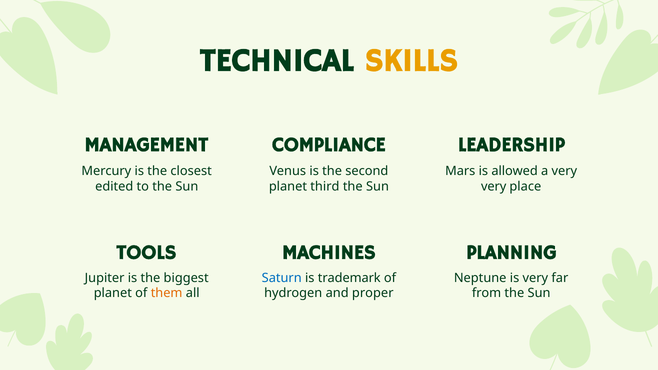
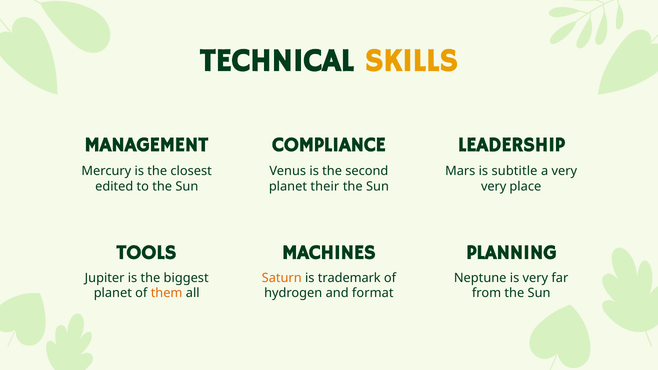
allowed: allowed -> subtitle
third: third -> their
Saturn colour: blue -> orange
proper: proper -> format
